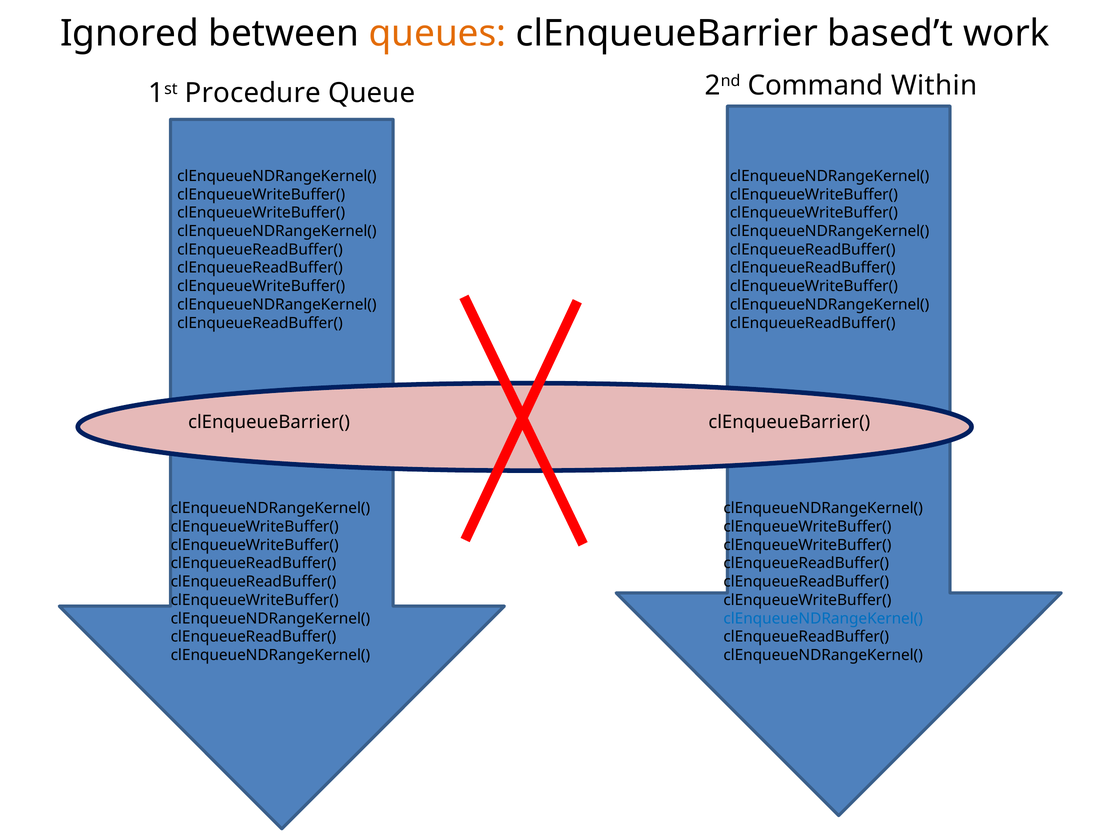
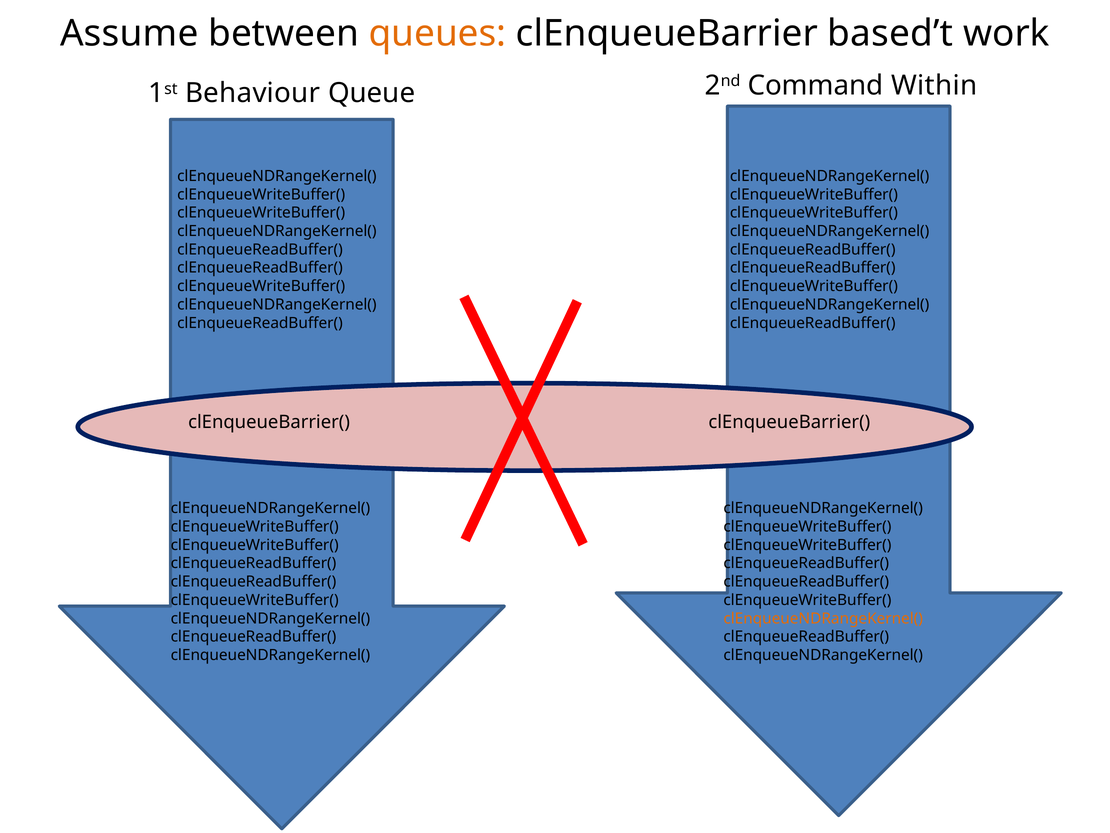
Ignored: Ignored -> Assume
Procedure: Procedure -> Behaviour
clEnqueueNDRangeKernel( at (823, 618) colour: blue -> orange
